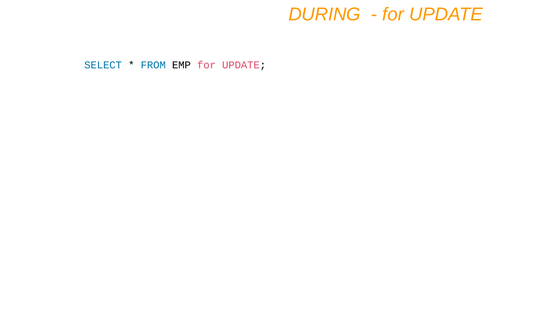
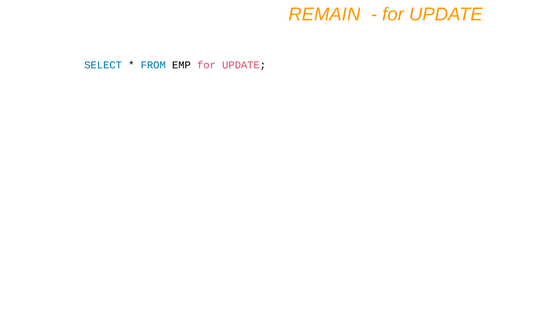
DURING: DURING -> REMAIN
